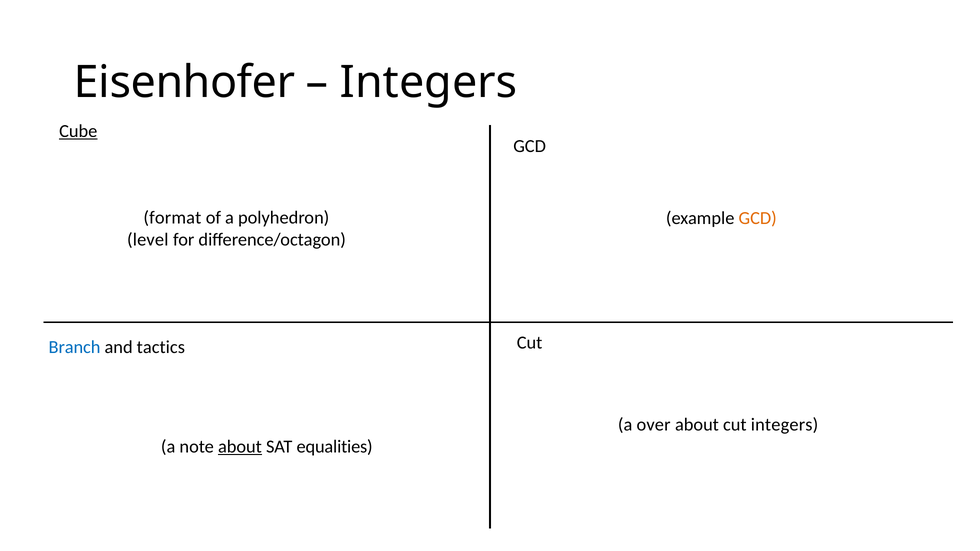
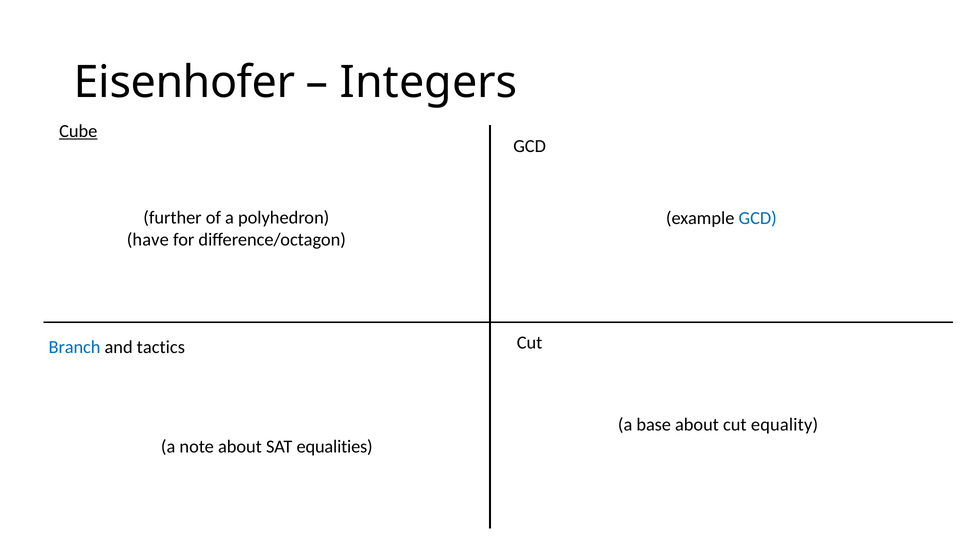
format: format -> further
GCD at (758, 218) colour: orange -> blue
level: level -> have
over: over -> base
cut integers: integers -> equality
about at (240, 447) underline: present -> none
